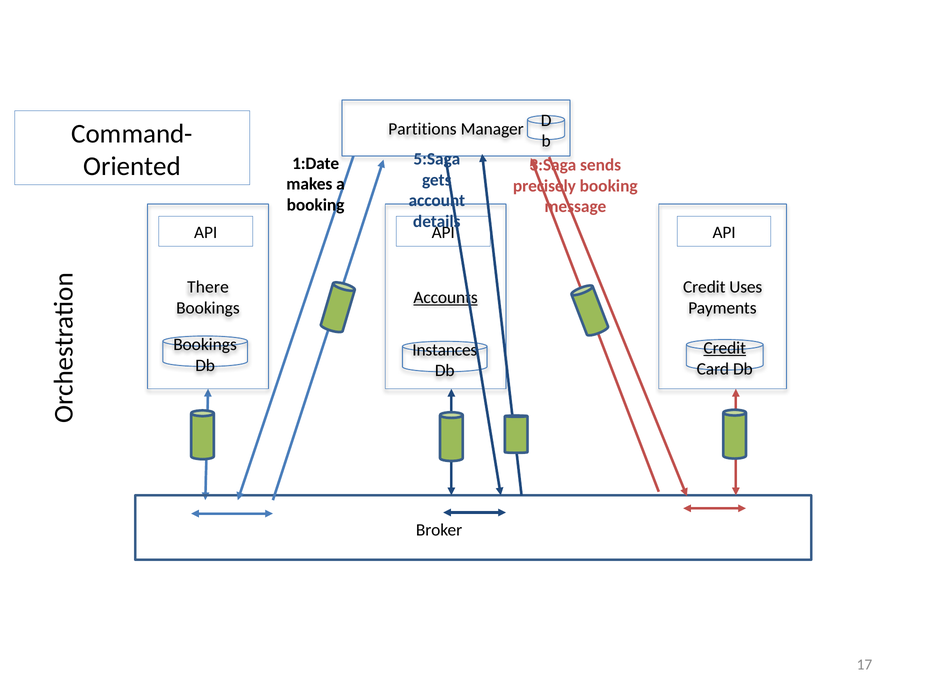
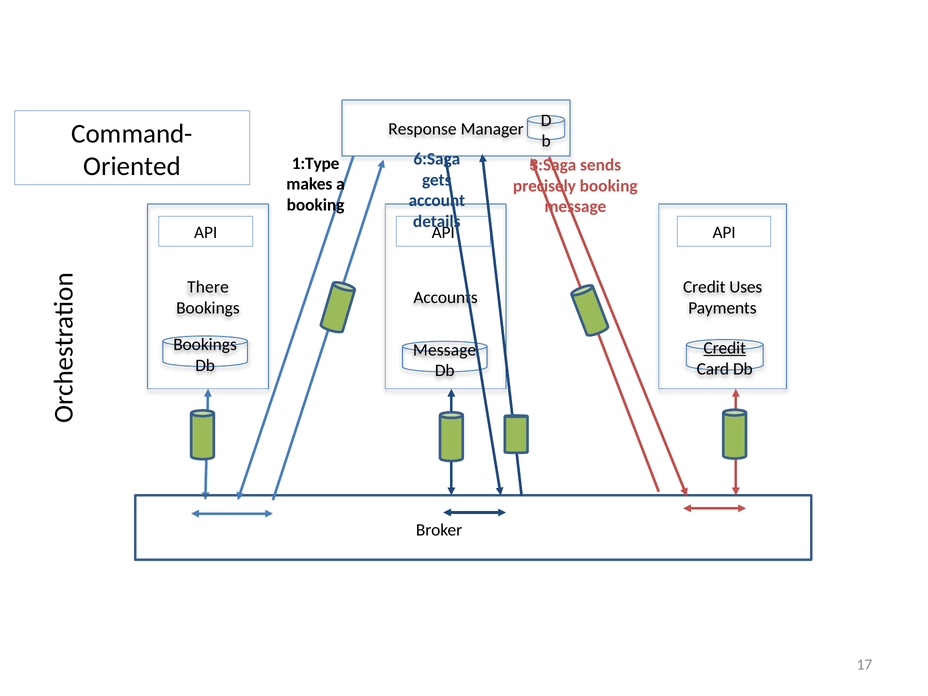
Partitions: Partitions -> Response
5:Saga: 5:Saga -> 6:Saga
1:Date: 1:Date -> 1:Type
Accounts underline: present -> none
Instances at (445, 350): Instances -> Message
